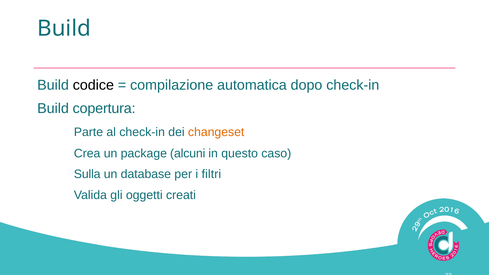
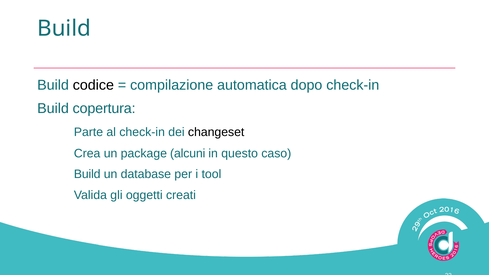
changeset colour: orange -> black
Sulla at (87, 174): Sulla -> Build
filtri: filtri -> tool
